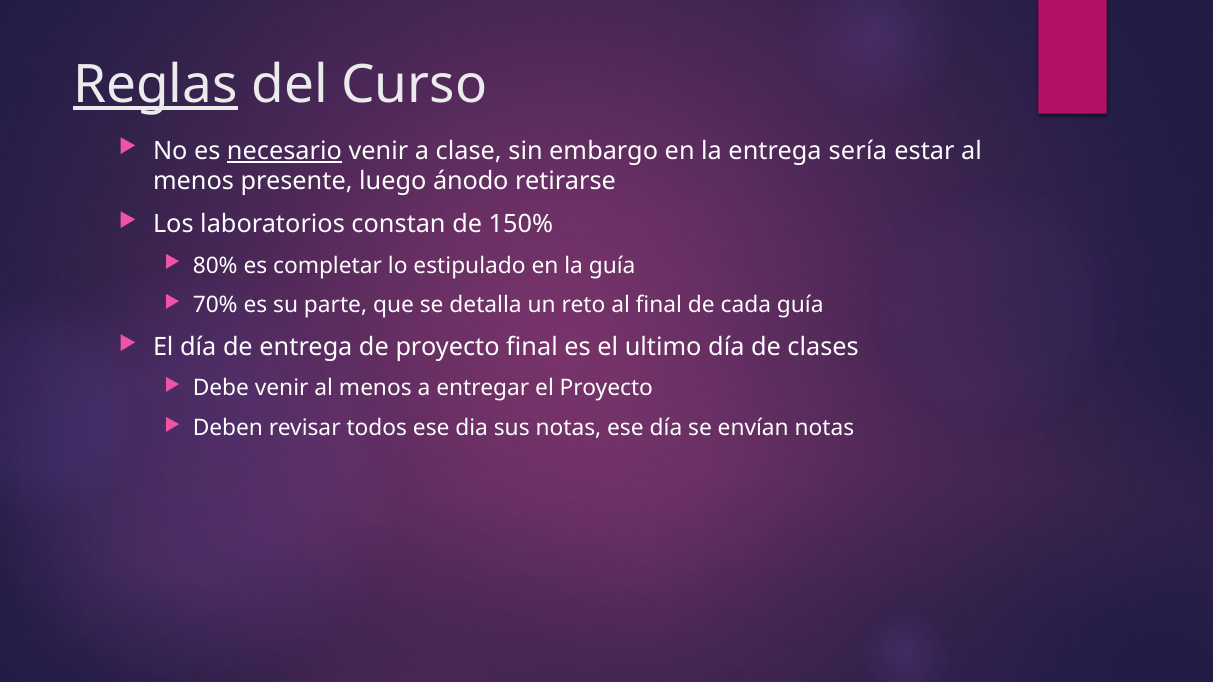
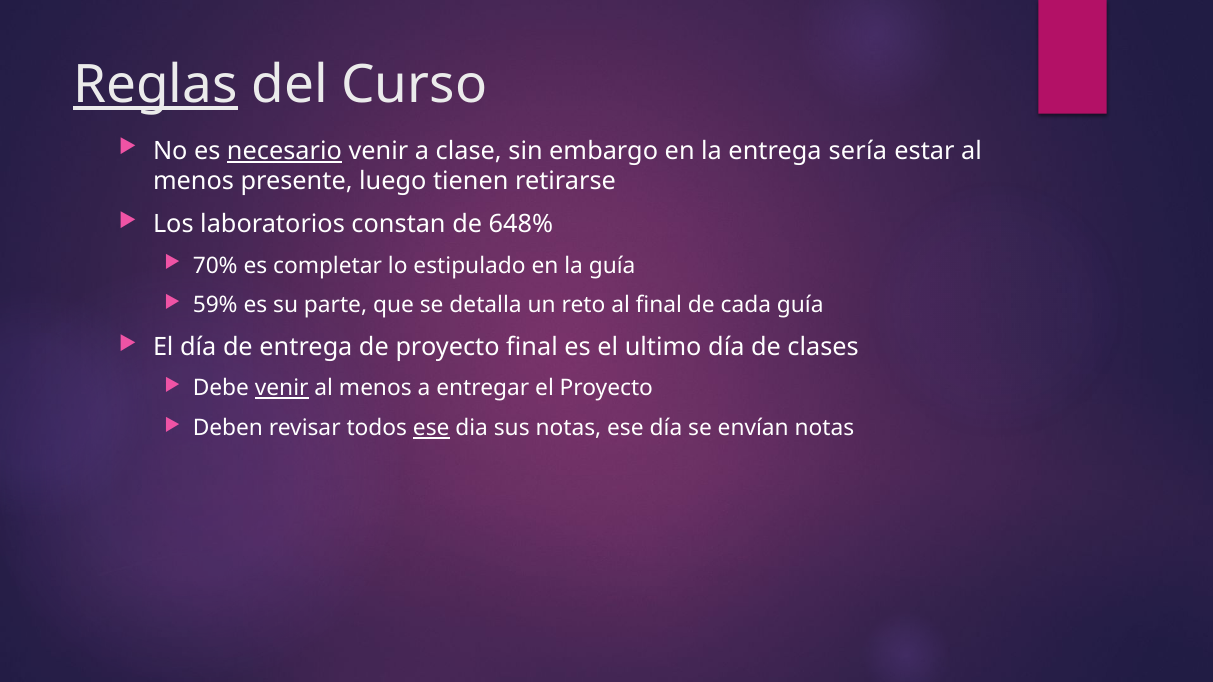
ánodo: ánodo -> tienen
150%: 150% -> 648%
80%: 80% -> 70%
70%: 70% -> 59%
venir at (282, 389) underline: none -> present
ese at (431, 428) underline: none -> present
